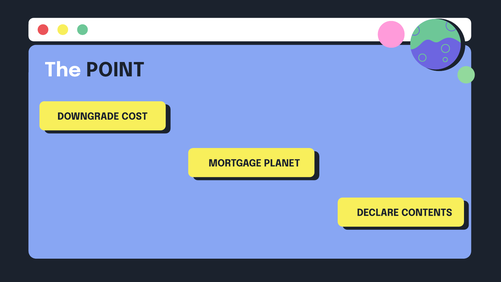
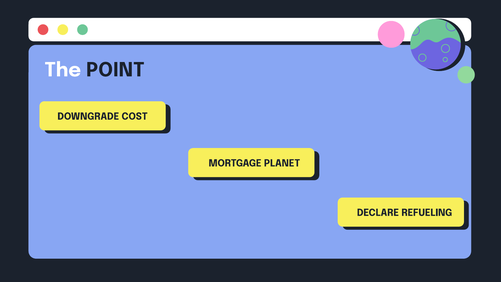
CONTENTS: CONTENTS -> REFUELING
